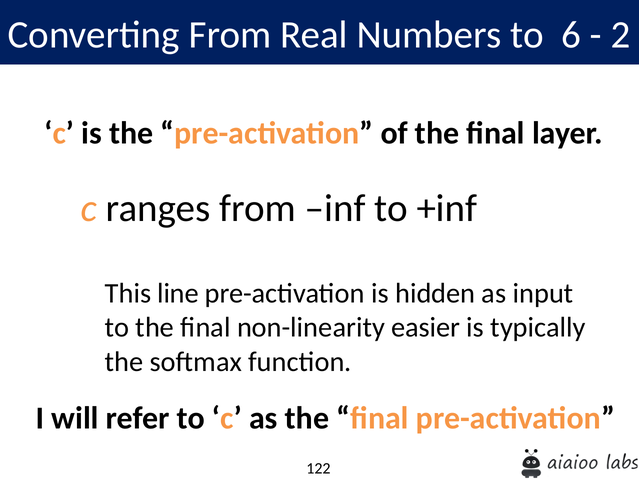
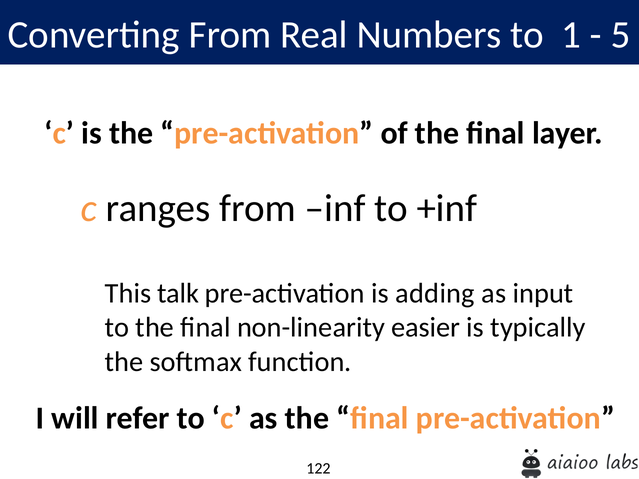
6: 6 -> 1
2: 2 -> 5
line: line -> talk
hidden: hidden -> adding
